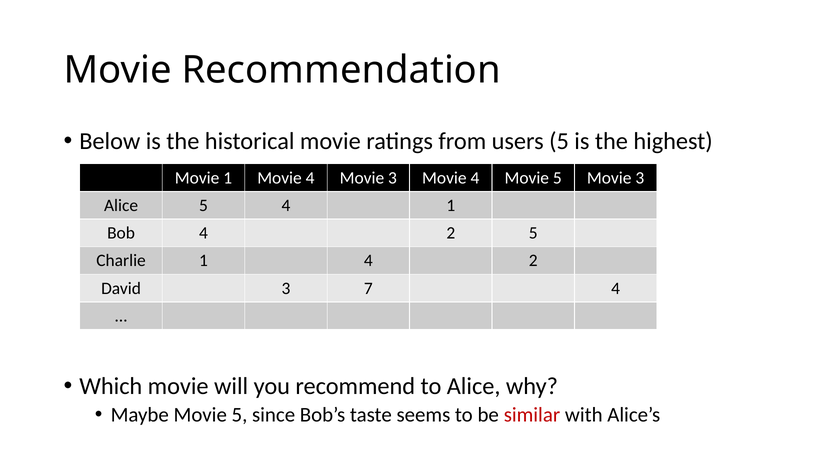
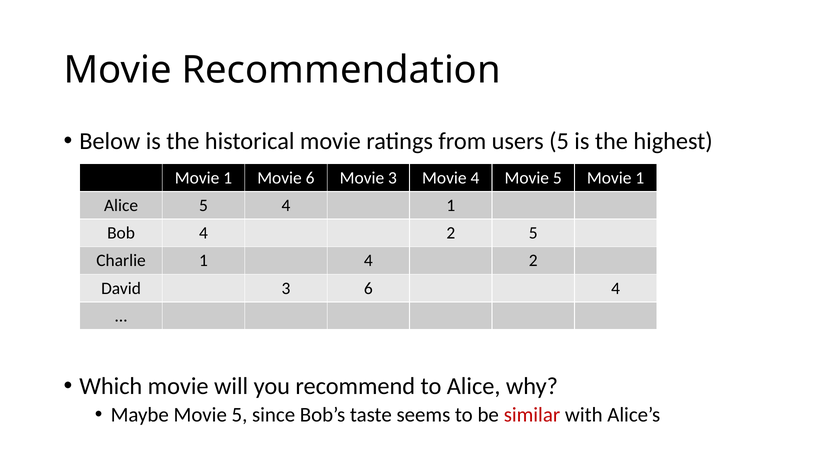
1 Movie 4: 4 -> 6
5 Movie 3: 3 -> 1
3 7: 7 -> 6
